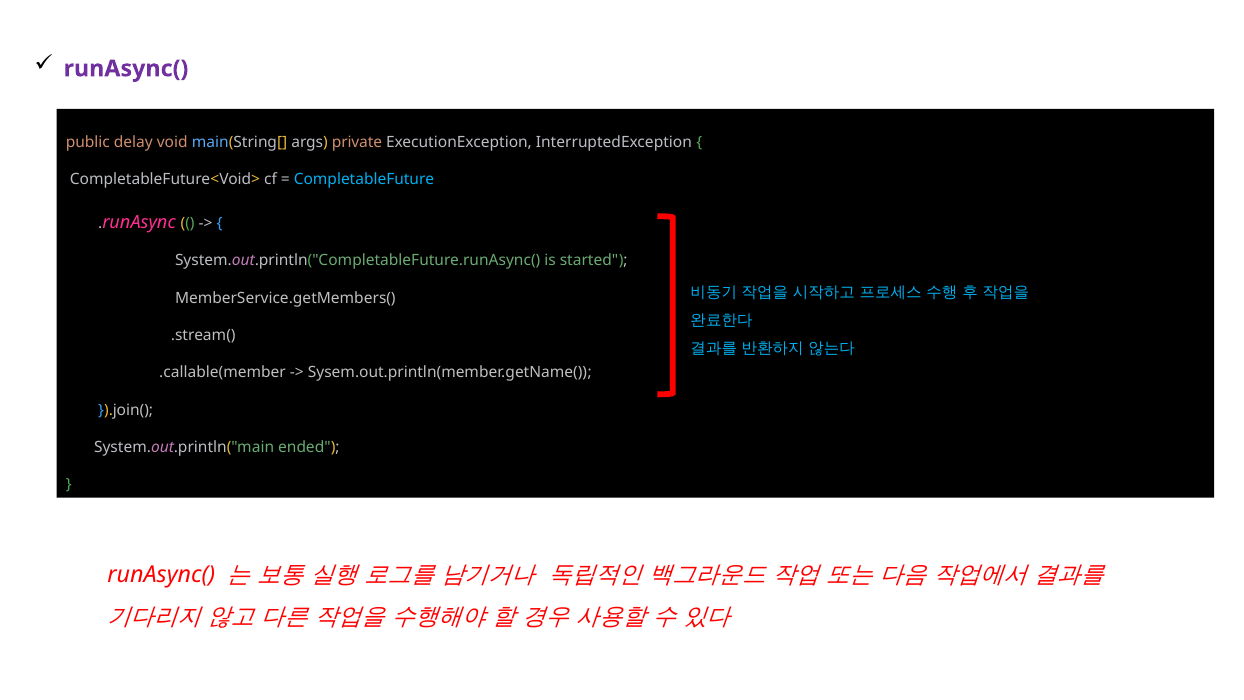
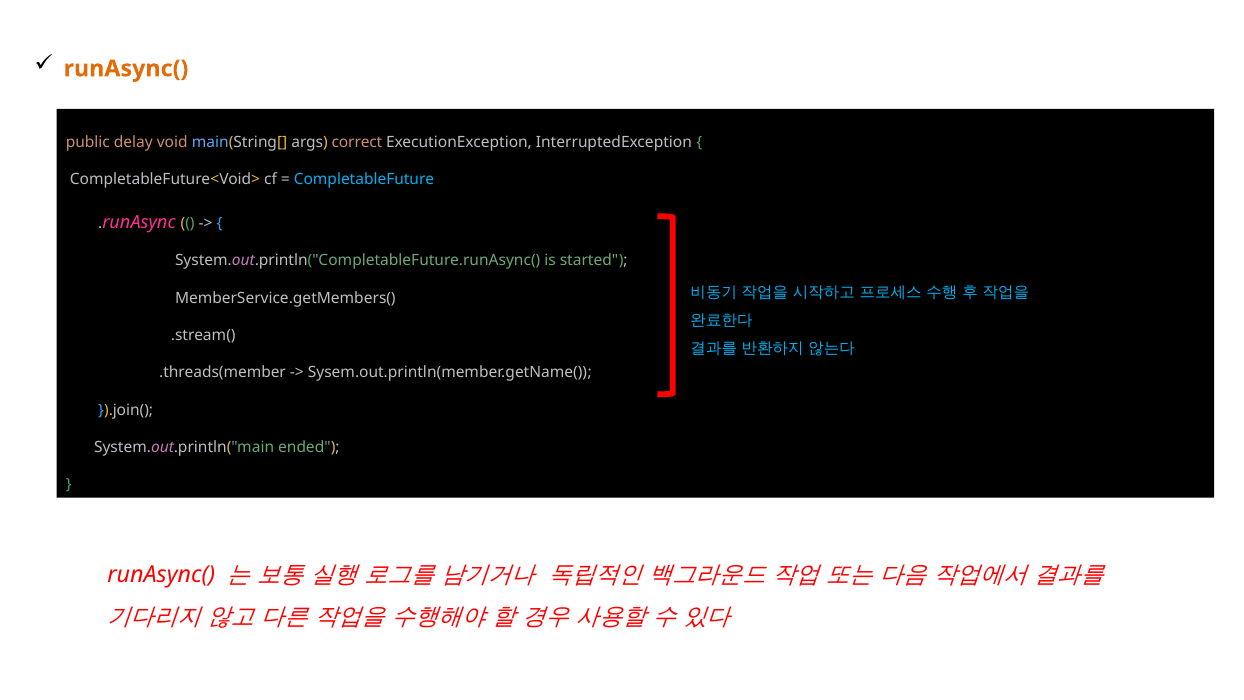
runAsync( at (126, 69) colour: purple -> orange
private: private -> correct
.callable(member: .callable(member -> .threads(member
